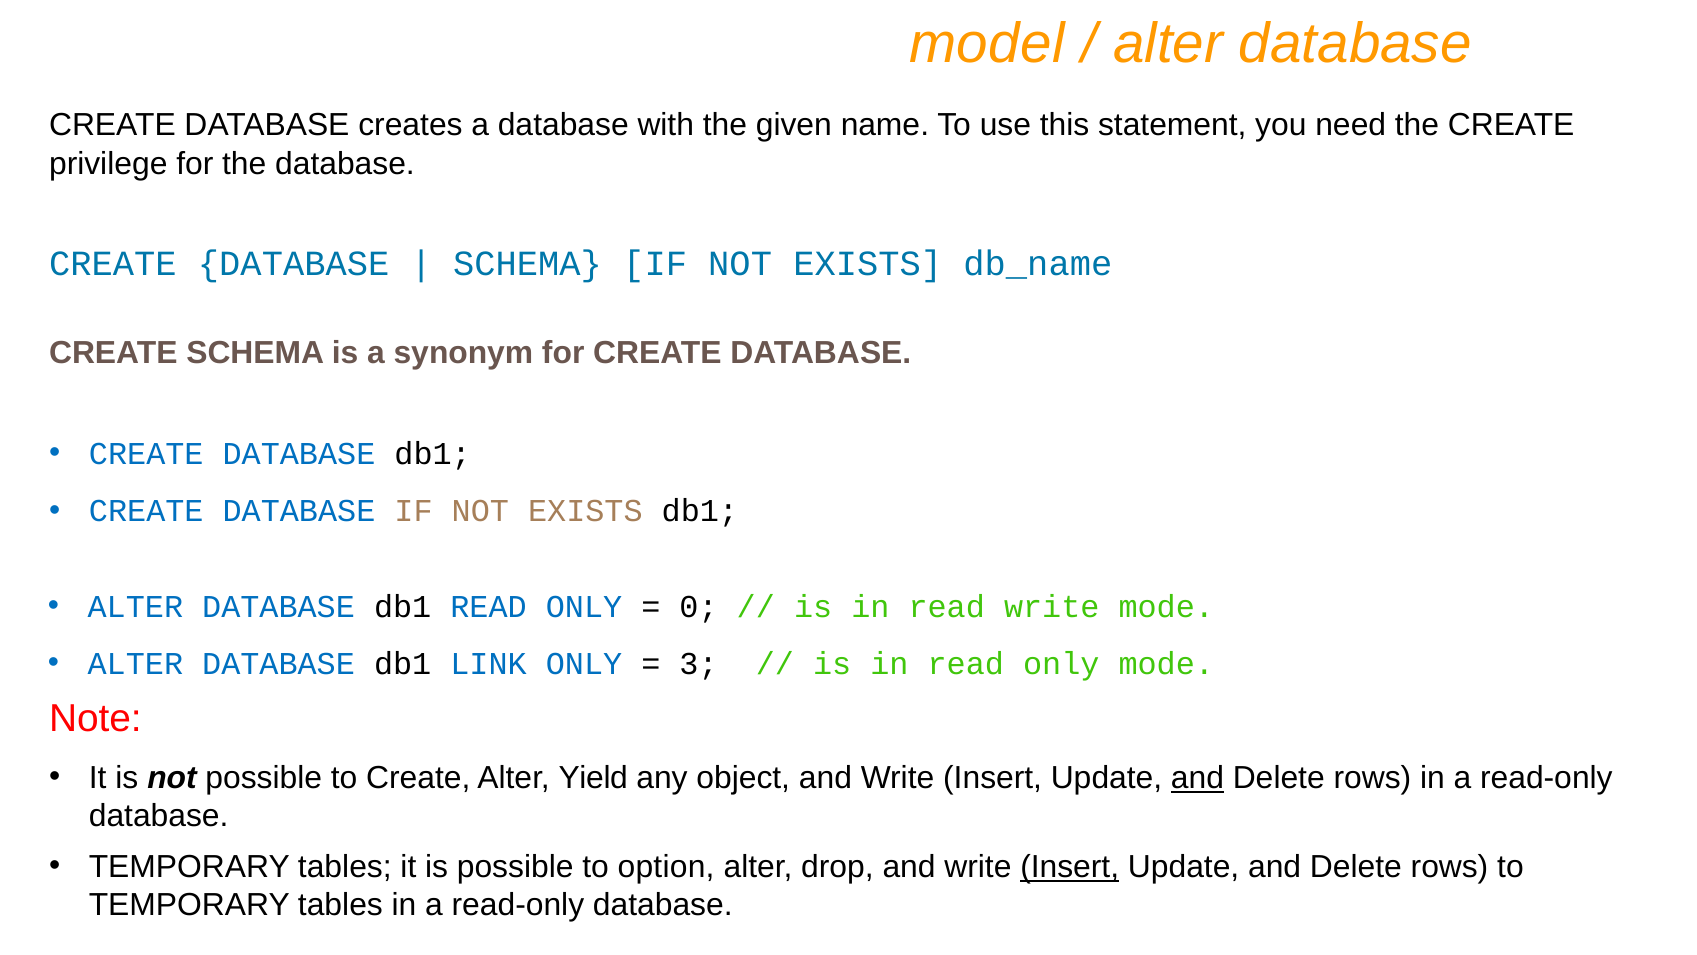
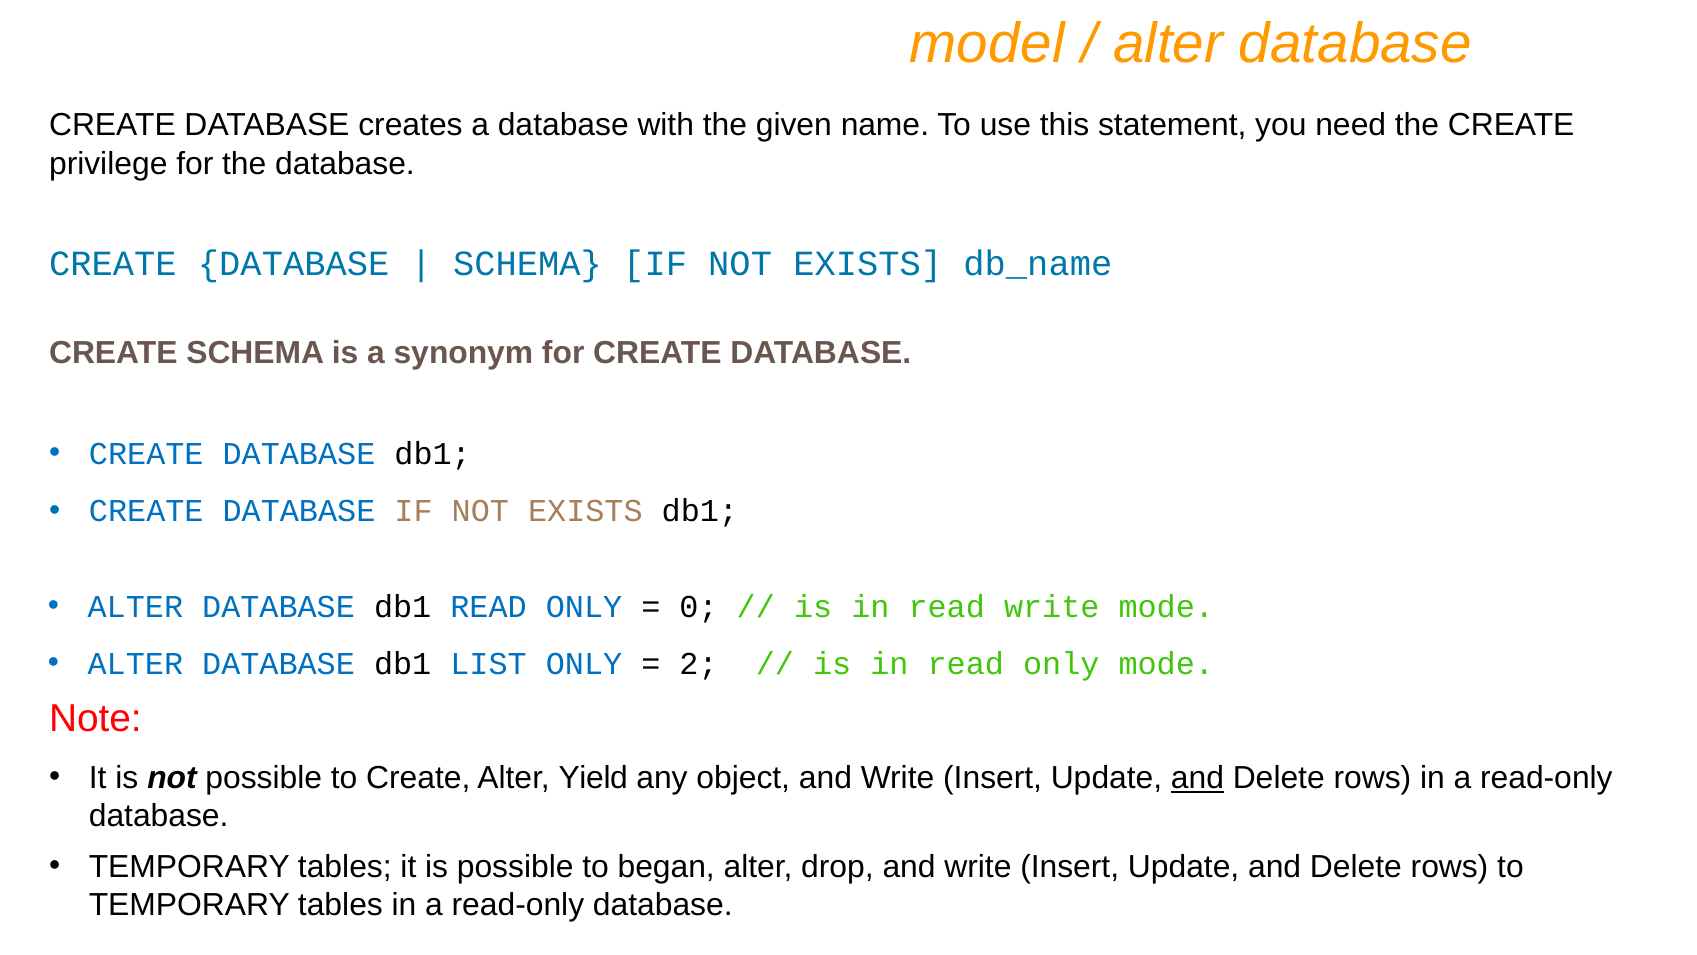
LINK: LINK -> LIST
3: 3 -> 2
option: option -> began
Insert at (1070, 867) underline: present -> none
